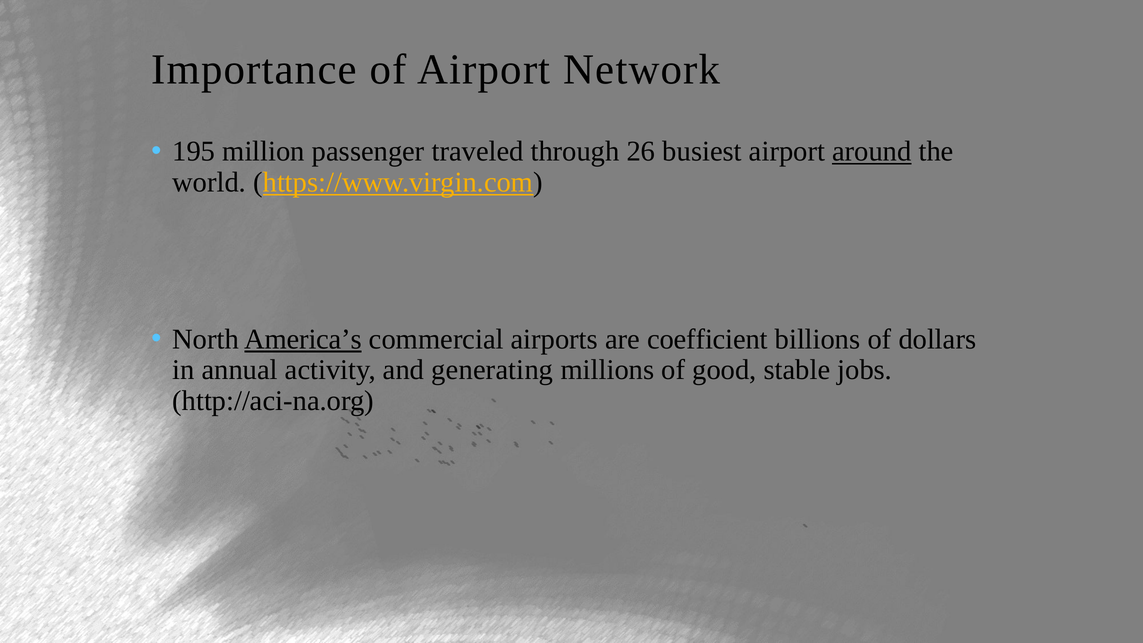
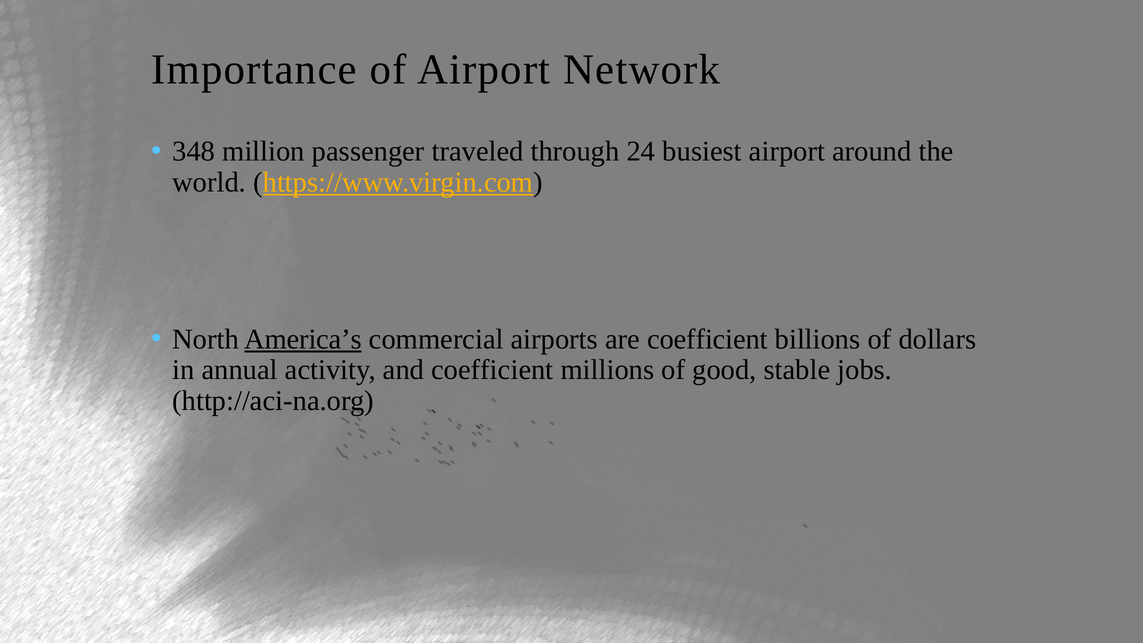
195: 195 -> 348
26: 26 -> 24
around underline: present -> none
and generating: generating -> coefficient
